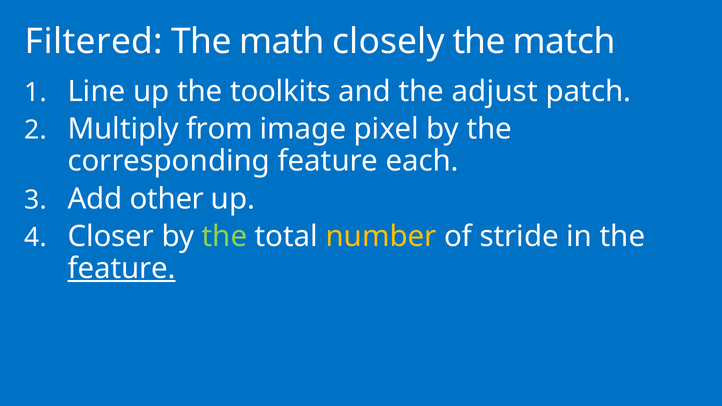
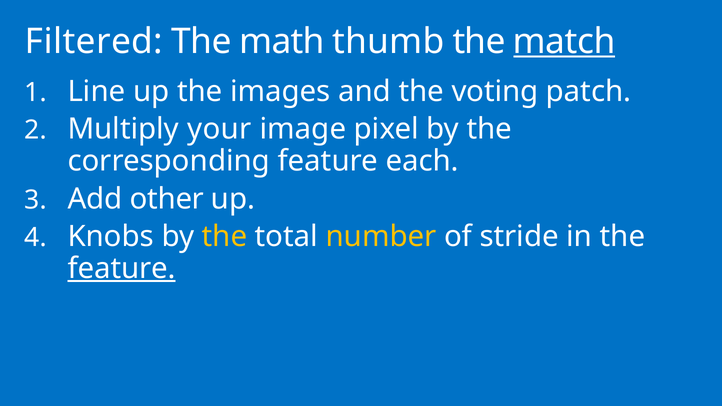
closely: closely -> thumb
match underline: none -> present
toolkits: toolkits -> images
adjust: adjust -> voting
from: from -> your
Closer: Closer -> Knobs
the at (224, 237) colour: light green -> yellow
